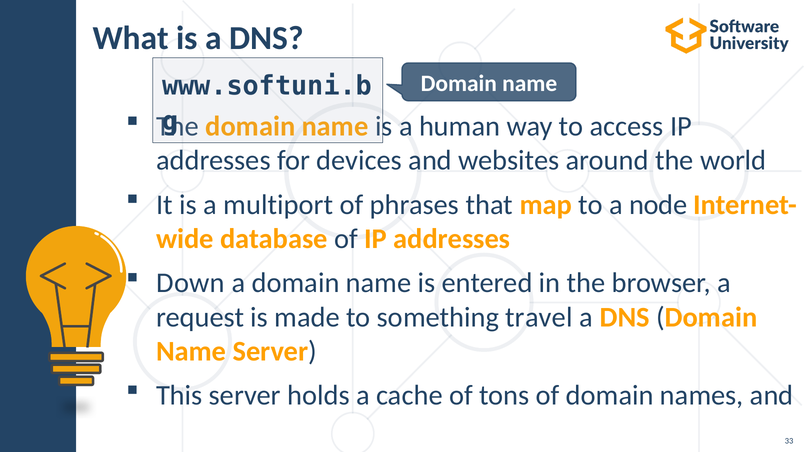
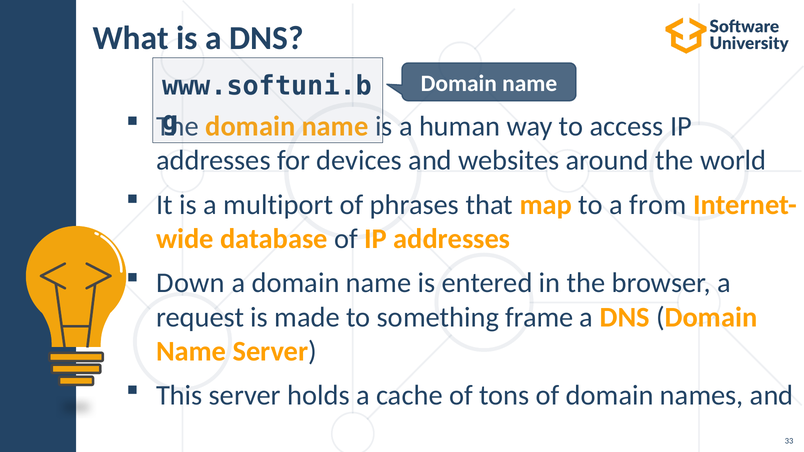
node: node -> from
travel: travel -> frame
